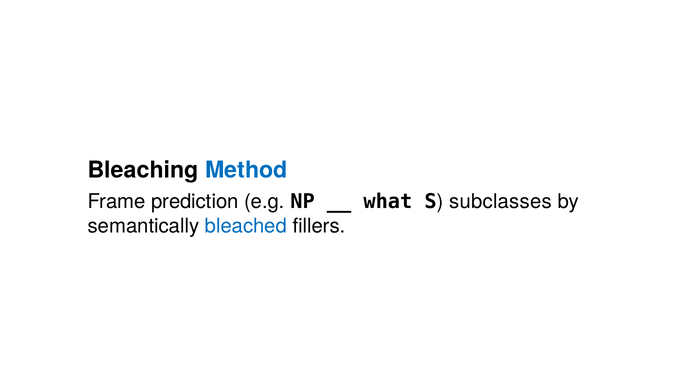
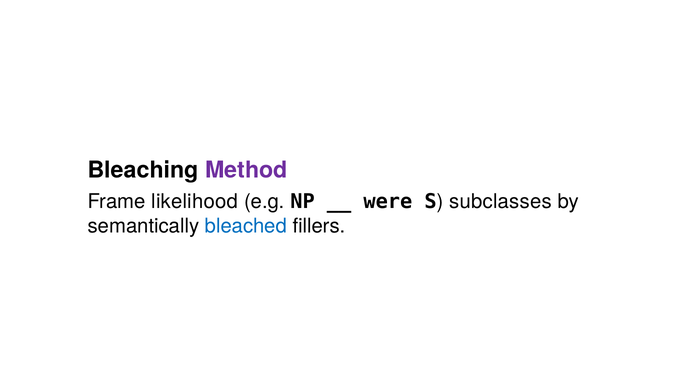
Method colour: blue -> purple
prediction: prediction -> likelihood
what: what -> were
